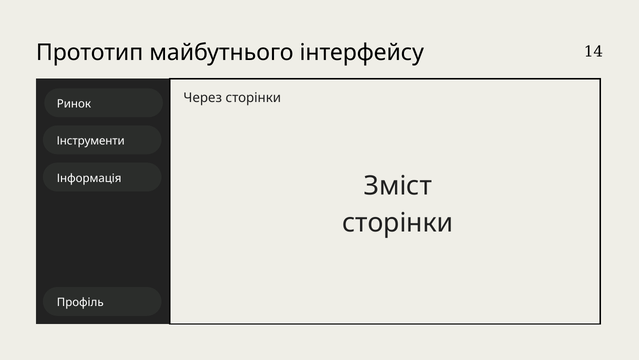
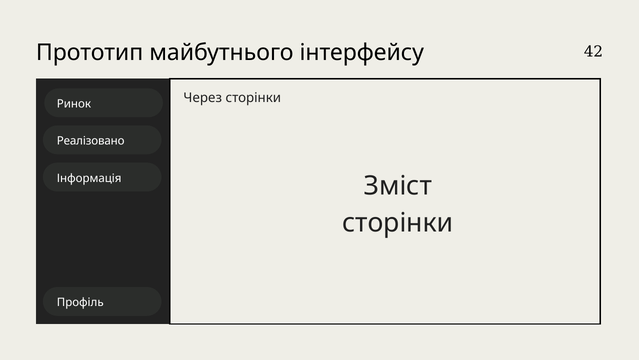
14: 14 -> 42
Інструменти: Інструменти -> Реалізовано
